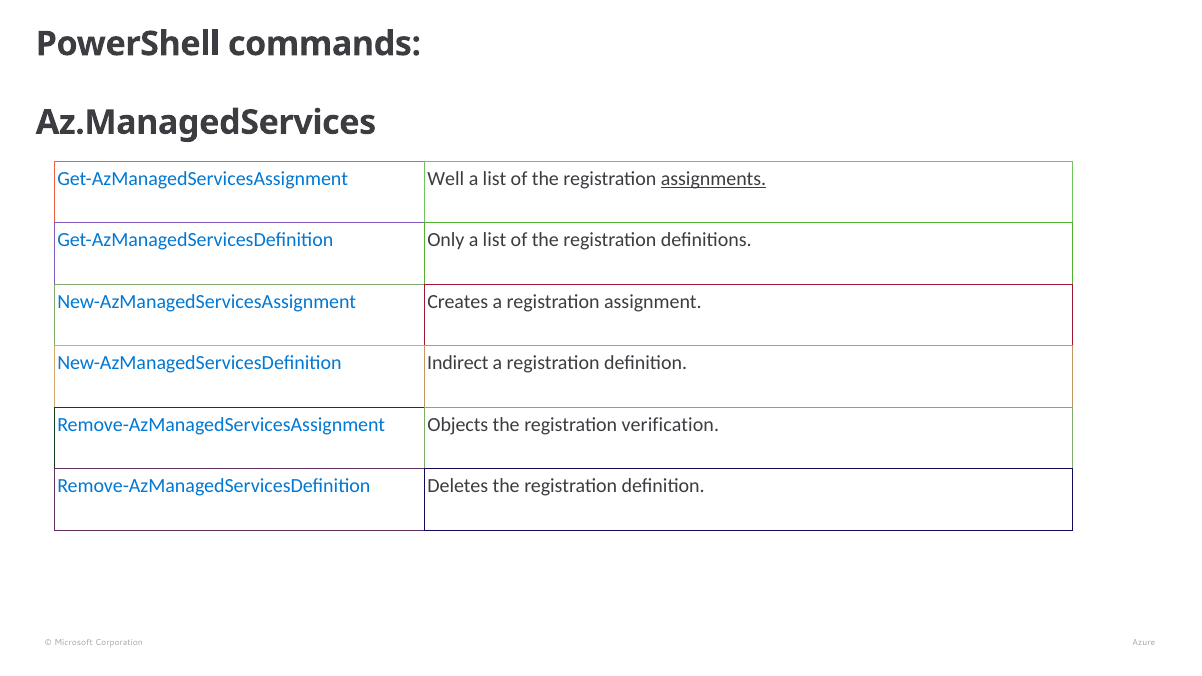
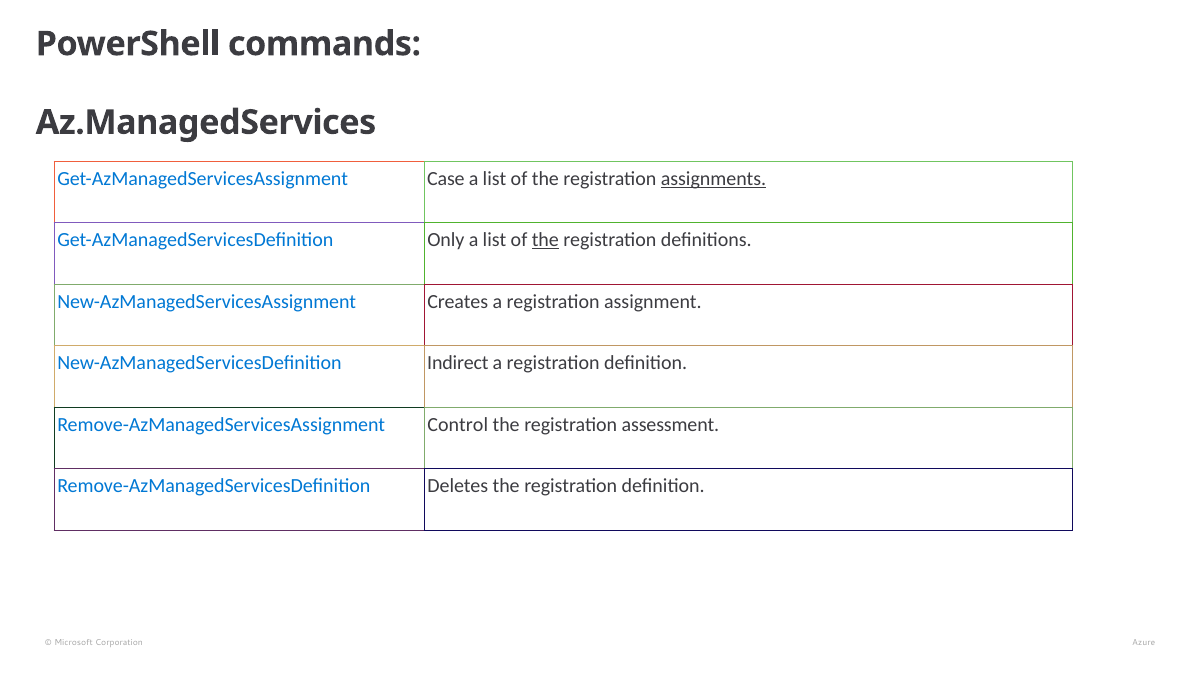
Well: Well -> Case
the at (545, 240) underline: none -> present
Objects: Objects -> Control
verification: verification -> assessment
